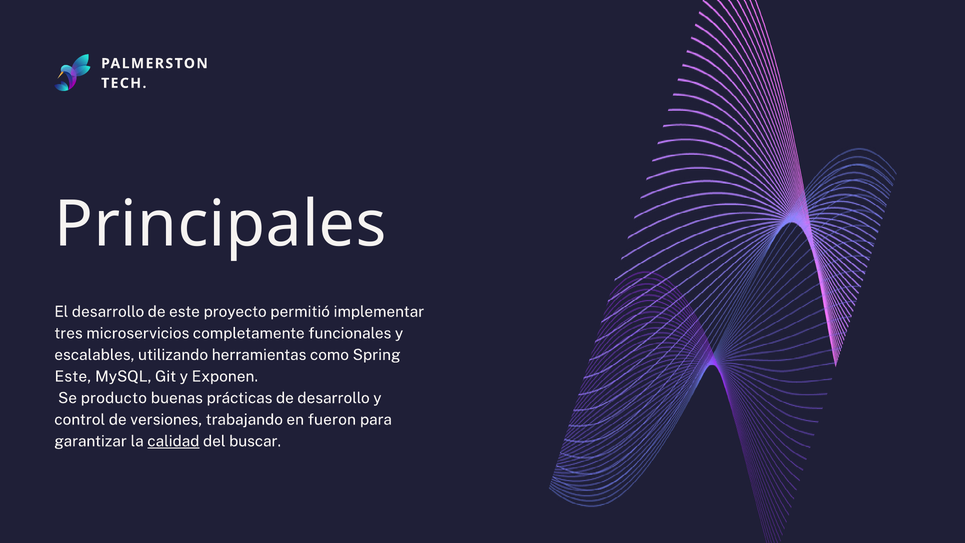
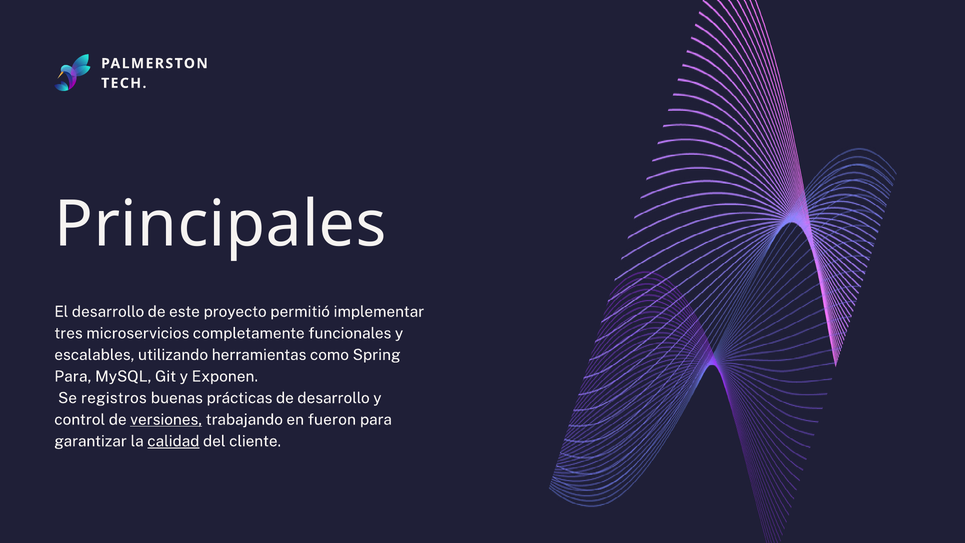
Este at (73, 376): Este -> Para
producto: producto -> registros
versiones underline: none -> present
buscar: buscar -> cliente
